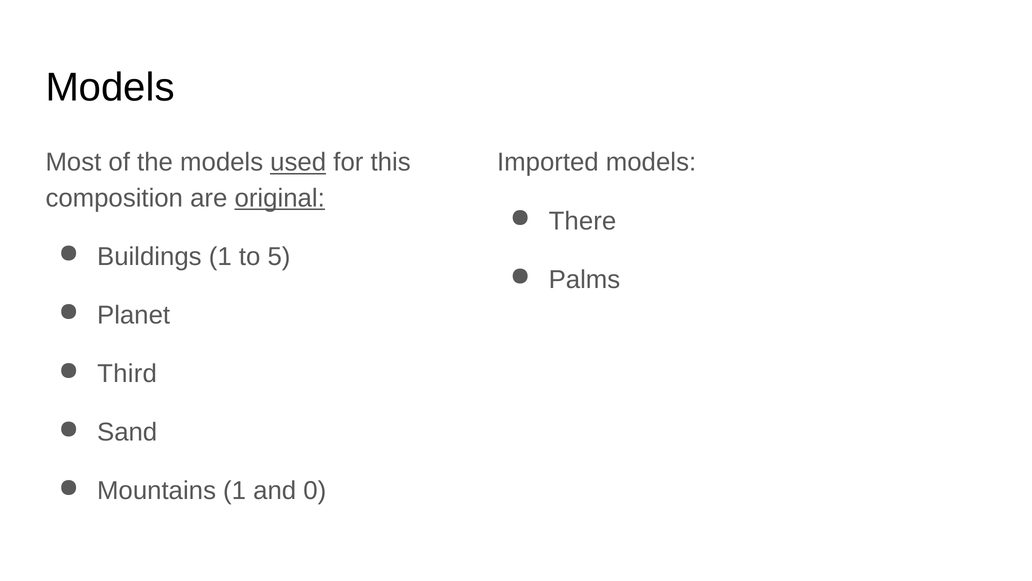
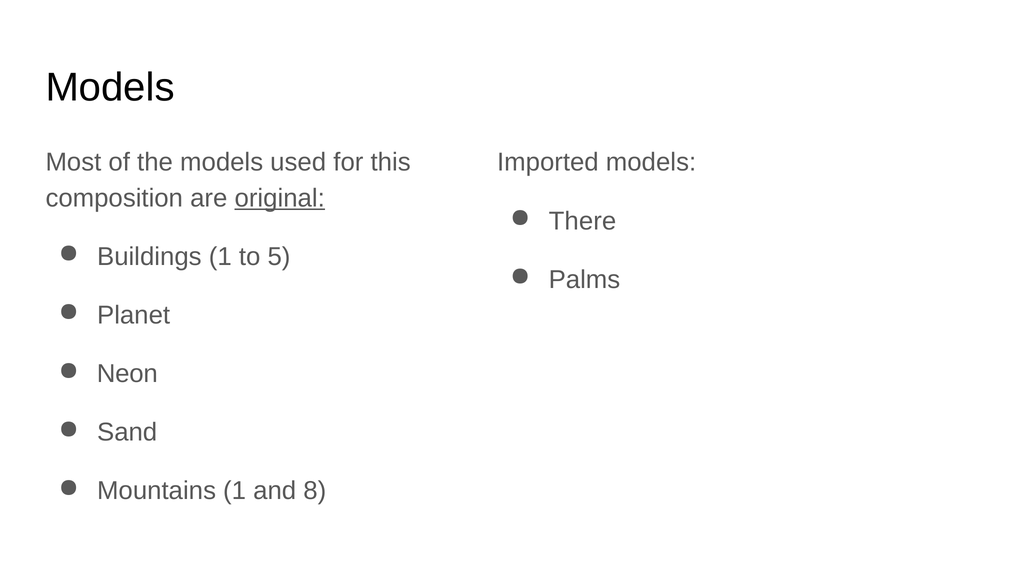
used underline: present -> none
Third: Third -> Neon
0: 0 -> 8
